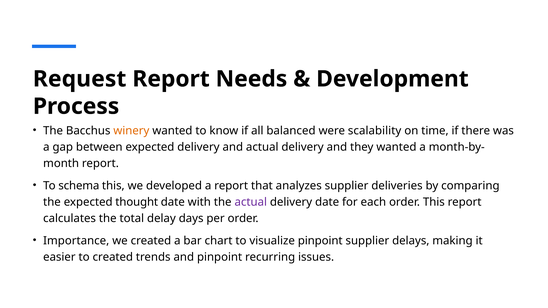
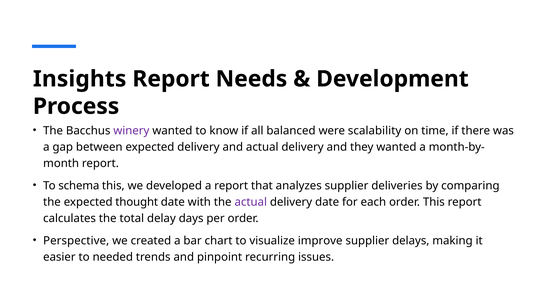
Request: Request -> Insights
winery colour: orange -> purple
Importance: Importance -> Perspective
visualize pinpoint: pinpoint -> improve
to created: created -> needed
